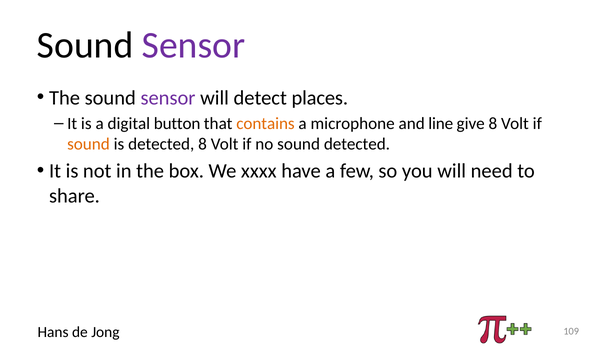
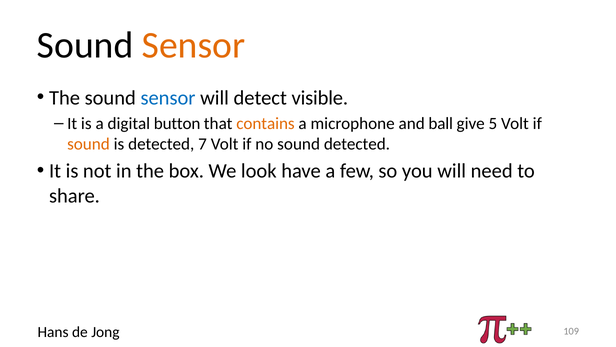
Sensor at (194, 45) colour: purple -> orange
sensor at (168, 98) colour: purple -> blue
places: places -> visible
line: line -> ball
give 8: 8 -> 5
detected 8: 8 -> 7
xxxx: xxxx -> look
